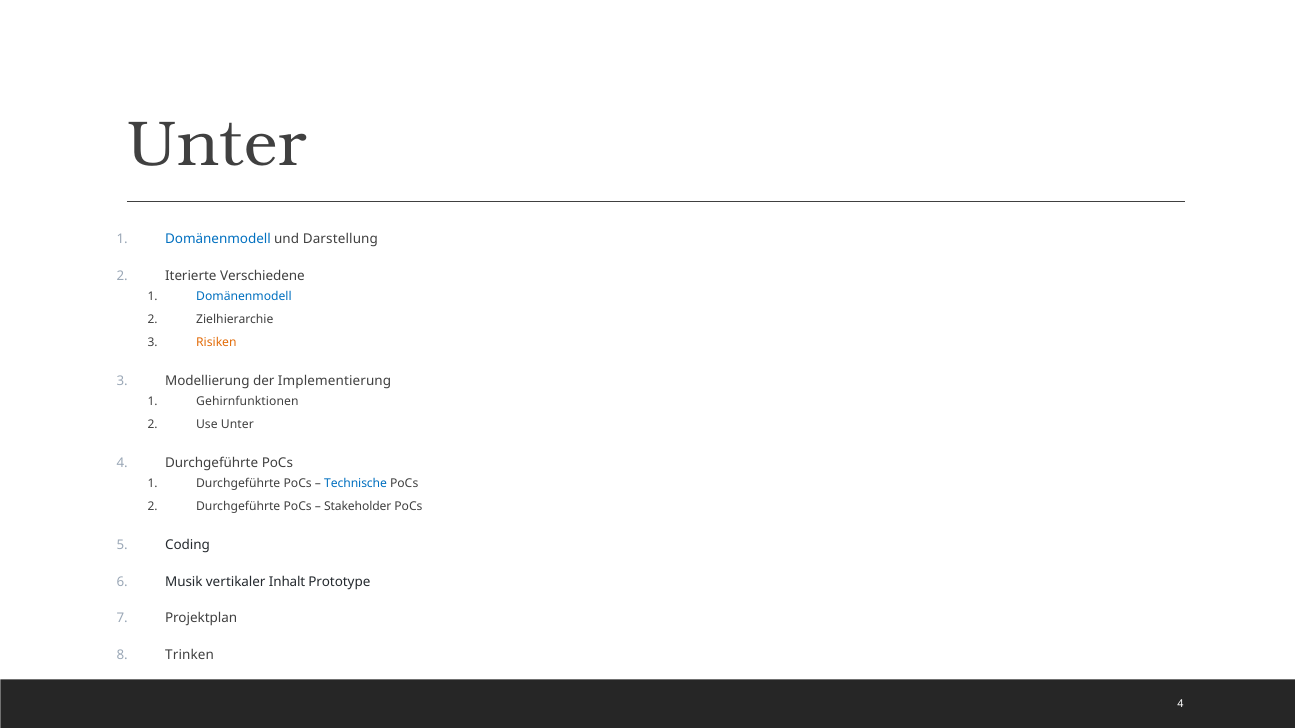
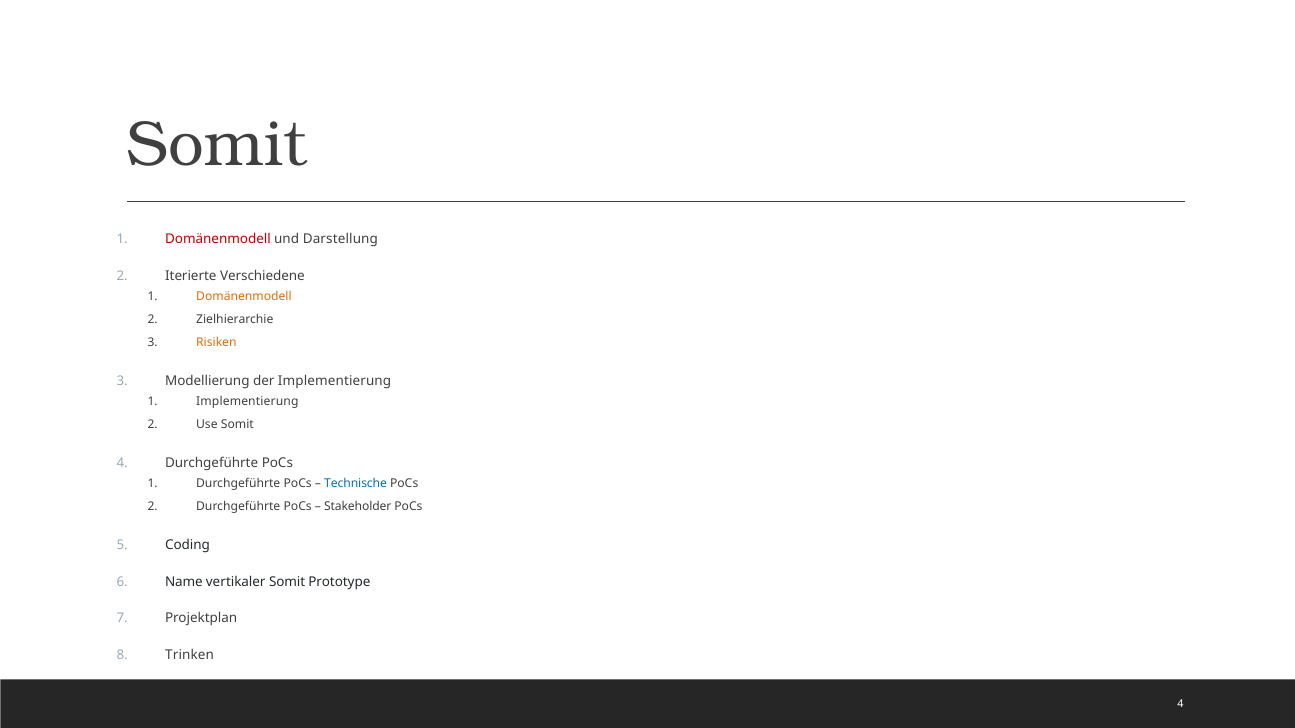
Unter at (217, 145): Unter -> Somit
Domänenmodell at (218, 239) colour: blue -> red
Domänenmodell at (244, 297) colour: blue -> orange
Gehirnfunktionen at (247, 402): Gehirnfunktionen -> Implementierung
Use Unter: Unter -> Somit
Musik: Musik -> Name
vertikaler Inhalt: Inhalt -> Somit
